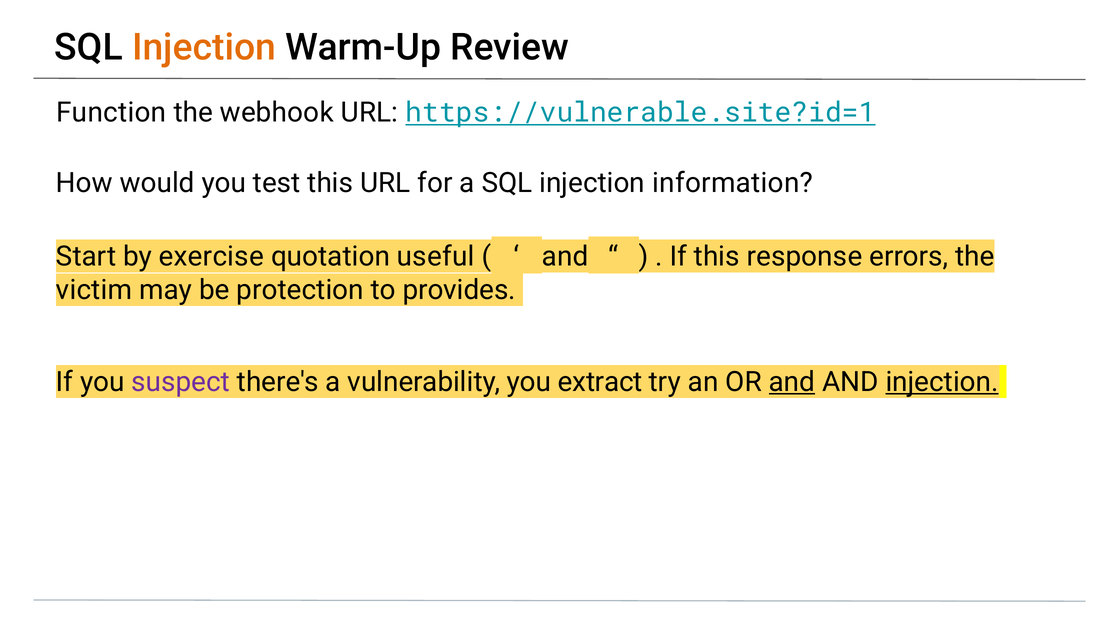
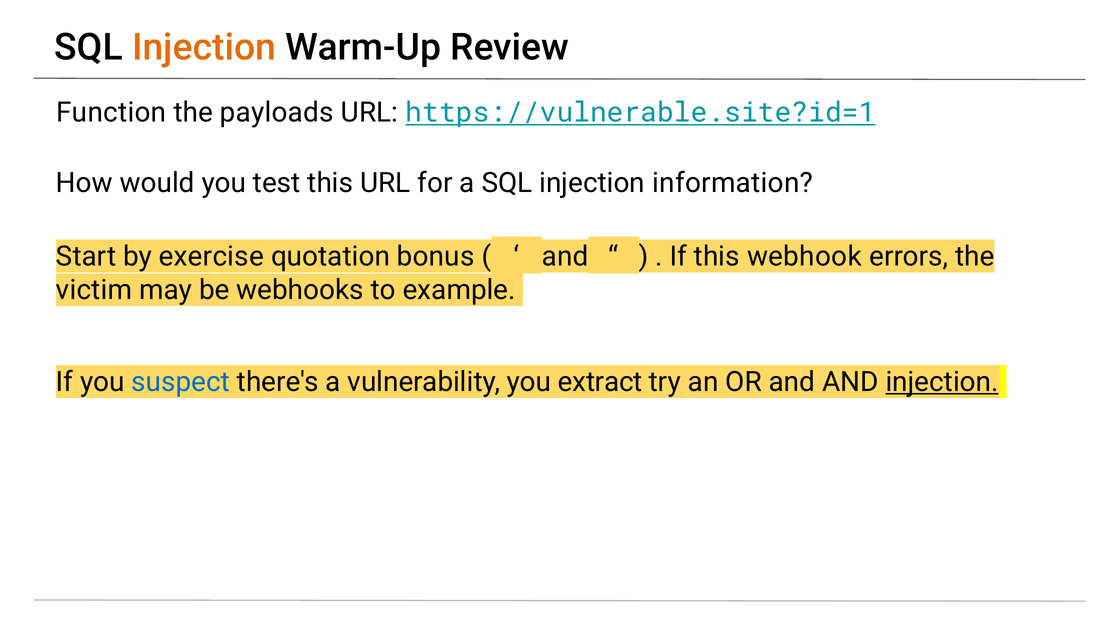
webhook: webhook -> payloads
useful: useful -> bonus
response: response -> webhook
protection: protection -> webhooks
provides: provides -> example
suspect colour: purple -> blue
and at (792, 382) underline: present -> none
